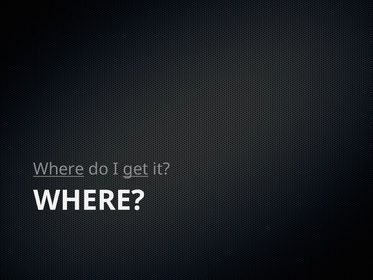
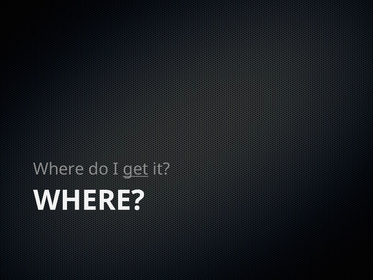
Where at (59, 169) underline: present -> none
